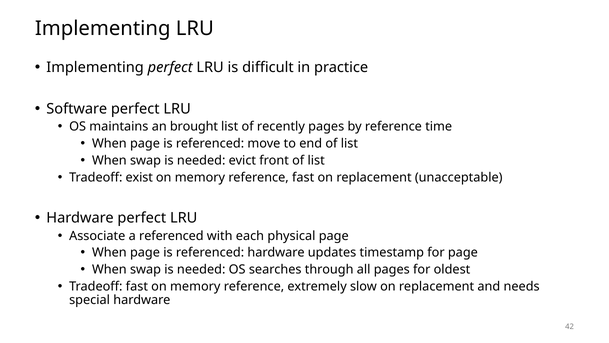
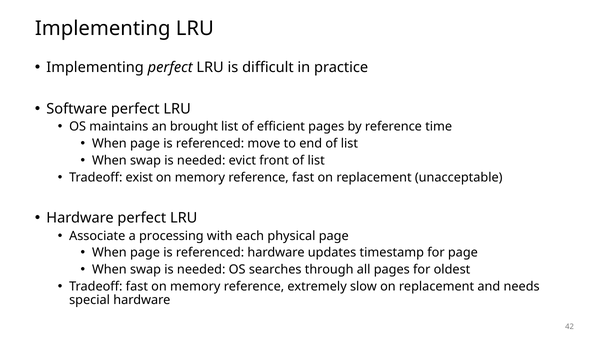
recently: recently -> efficient
a referenced: referenced -> processing
